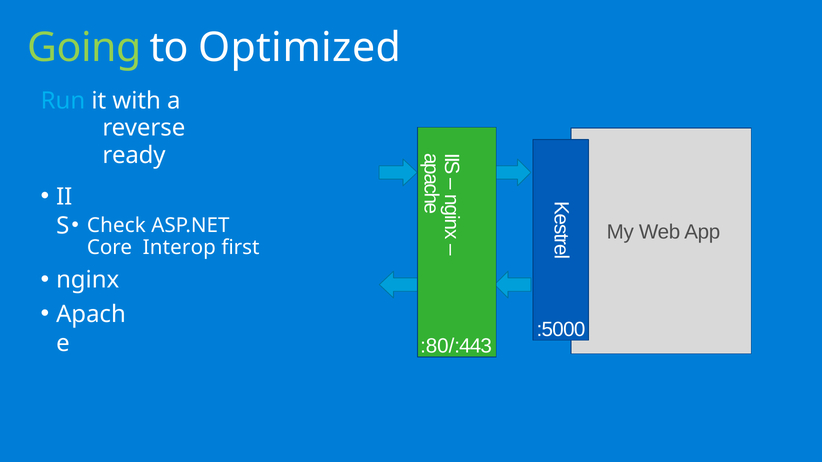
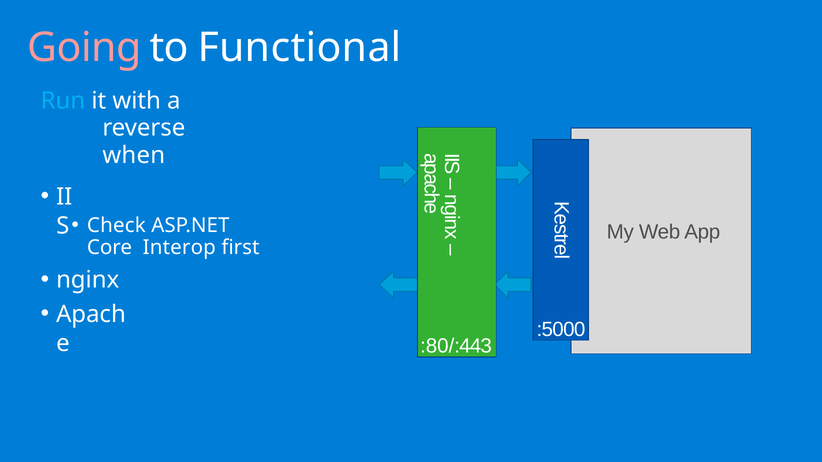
Going colour: light green -> pink
Optimized: Optimized -> Functional
ready: ready -> when
